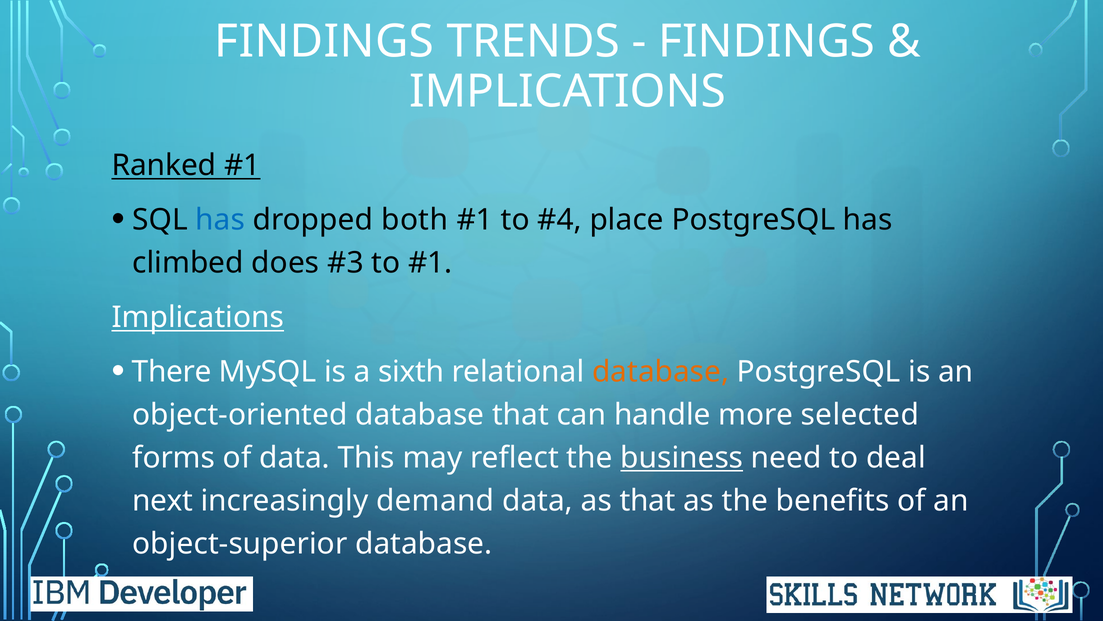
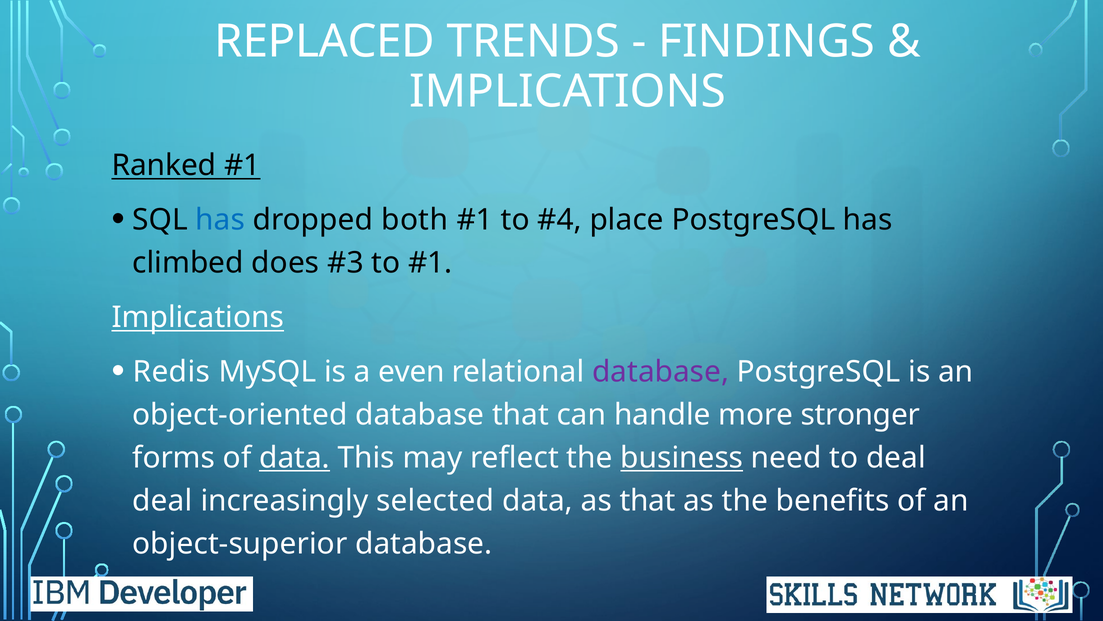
FINDINGS at (324, 42): FINDINGS -> REPLACED
There: There -> Redis
sixth: sixth -> even
database at (661, 372) colour: orange -> purple
selected: selected -> stronger
data at (294, 458) underline: none -> present
next at (163, 500): next -> deal
demand: demand -> selected
